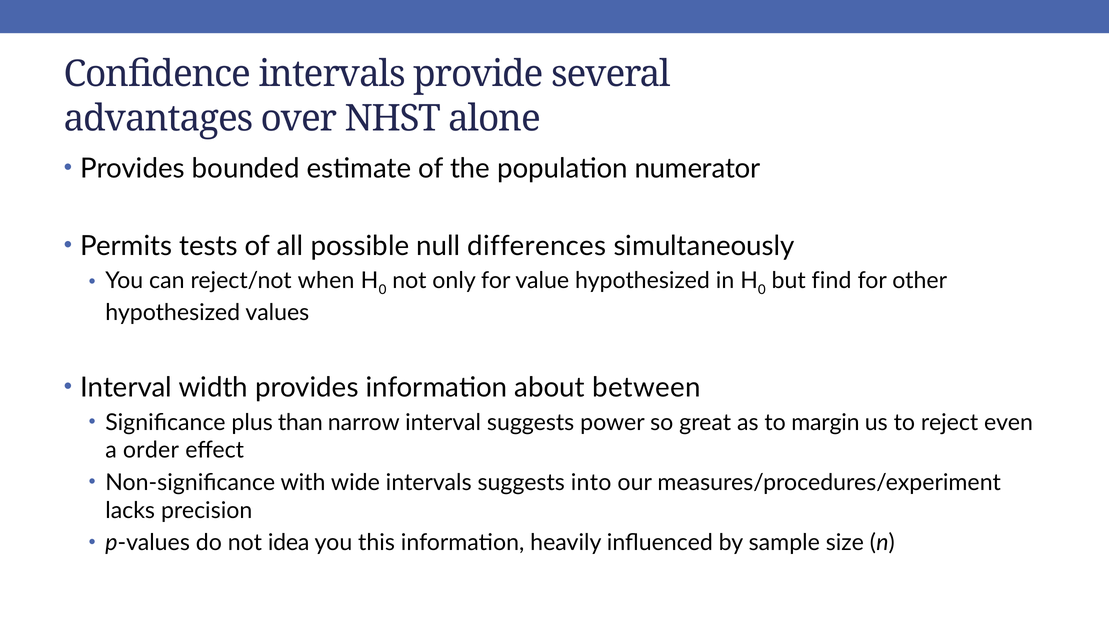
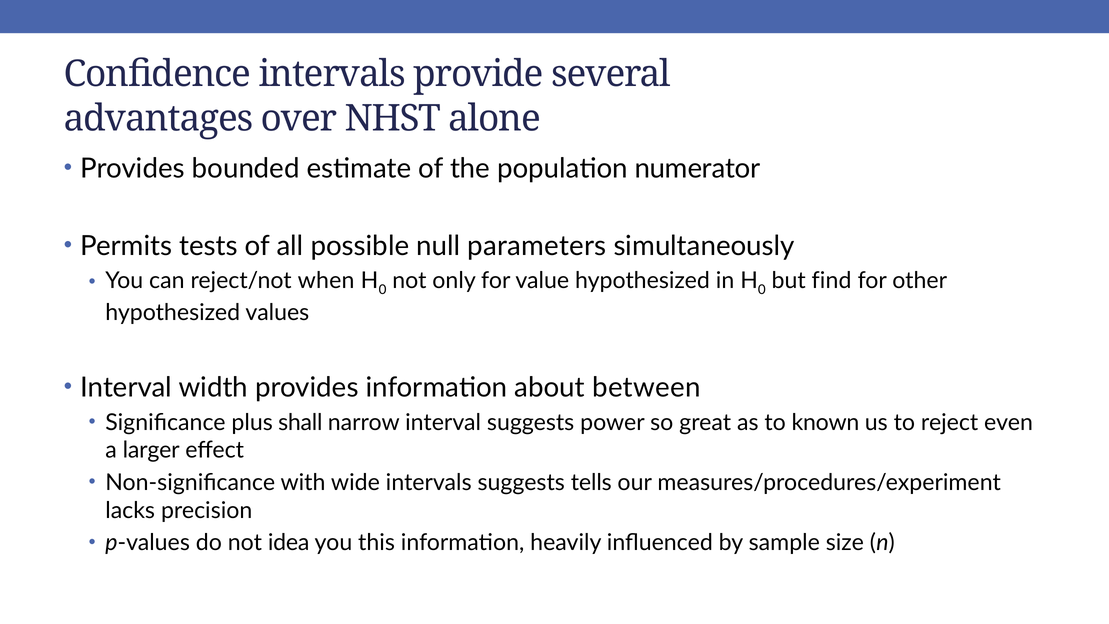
differences: differences -> parameters
than: than -> shall
margin: margin -> known
order: order -> larger
into: into -> tells
